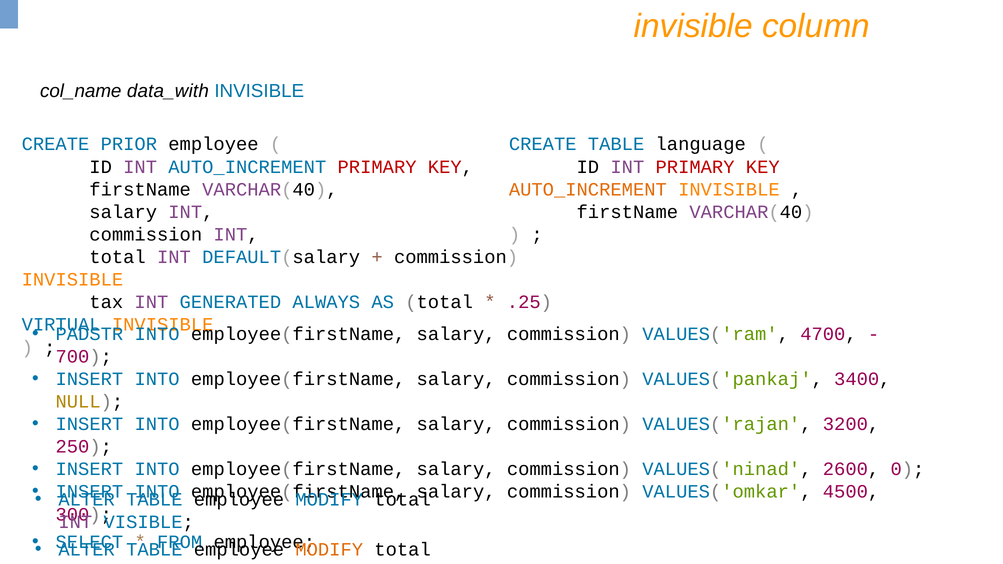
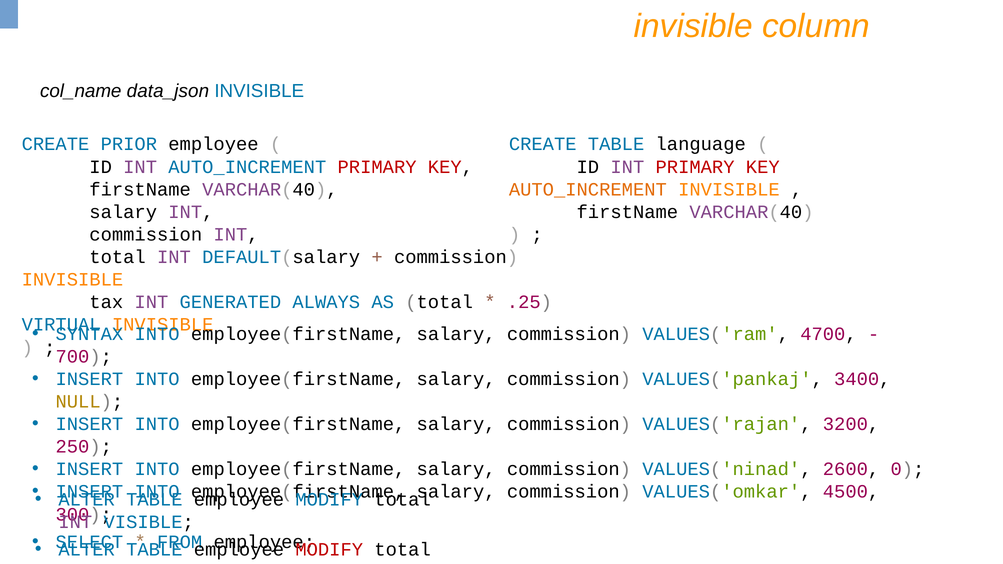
data_with: data_with -> data_json
PADSTR: PADSTR -> SYNTAX
MODIFY at (329, 550) colour: orange -> red
